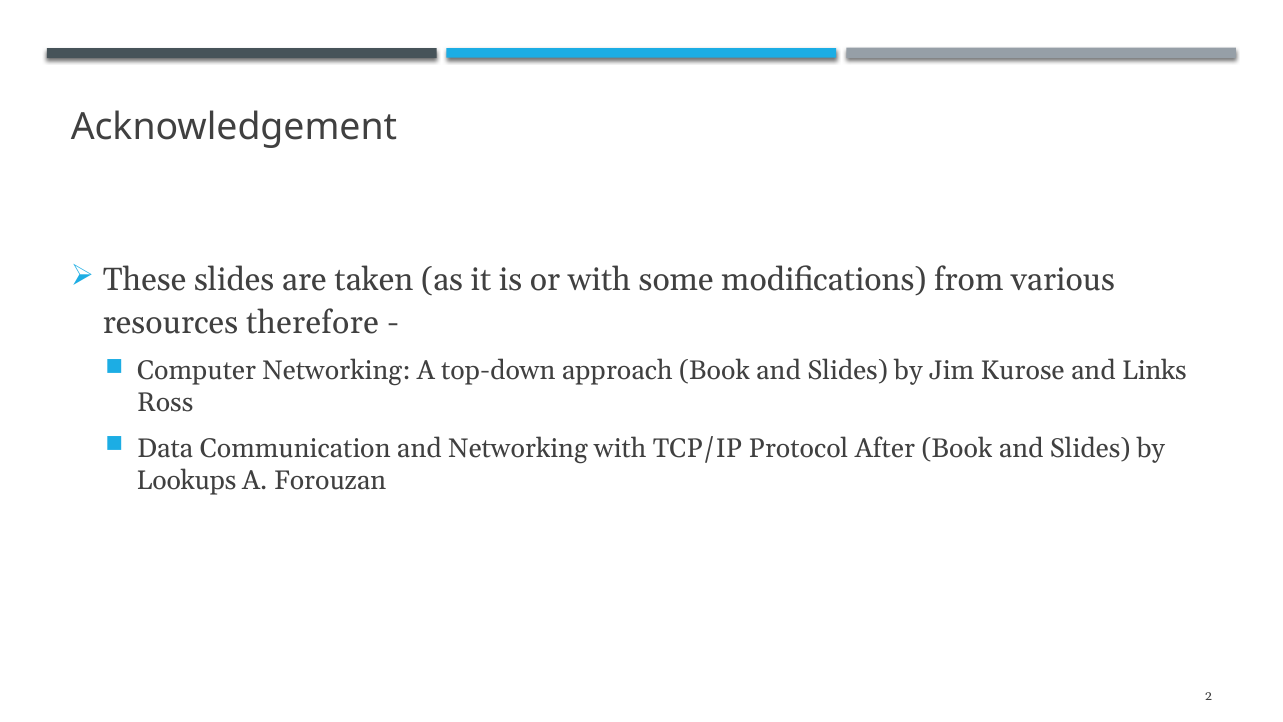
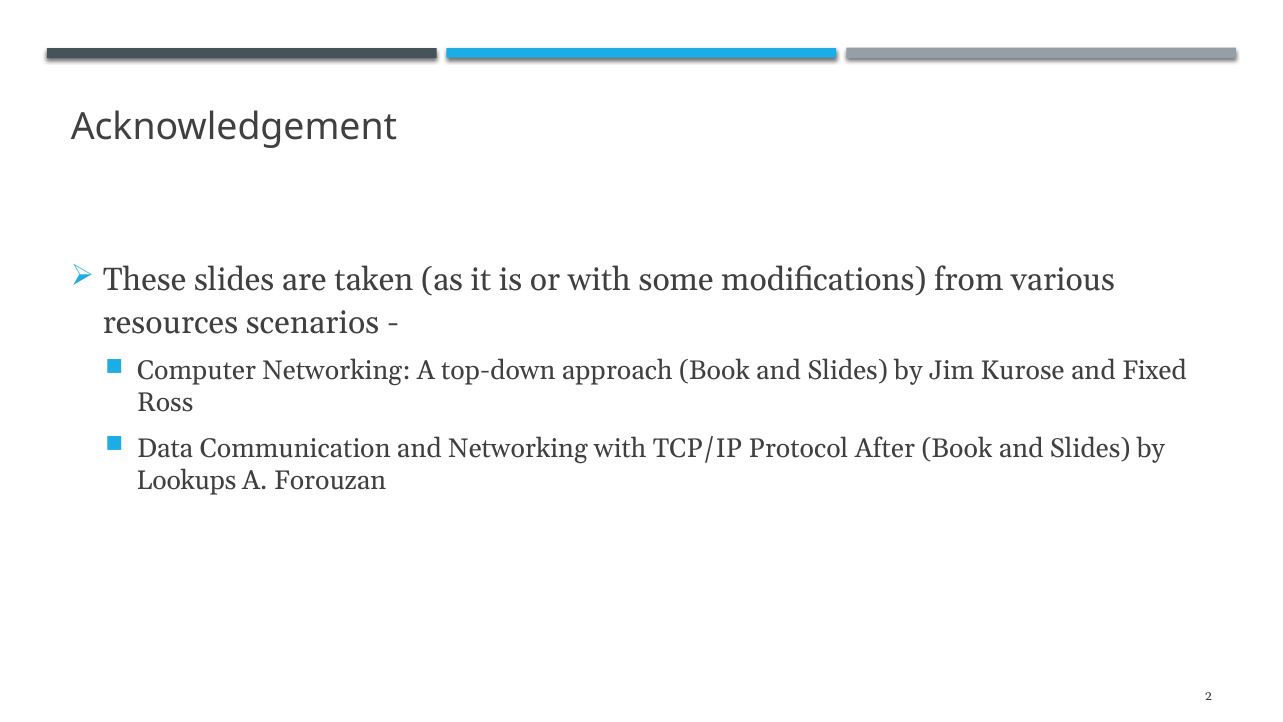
therefore: therefore -> scenarios
Links: Links -> Fixed
